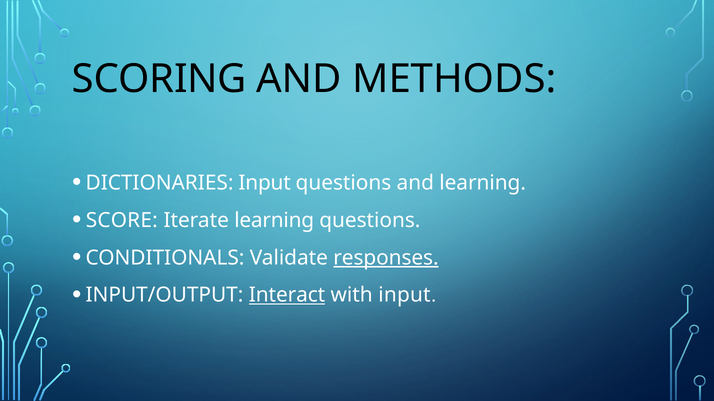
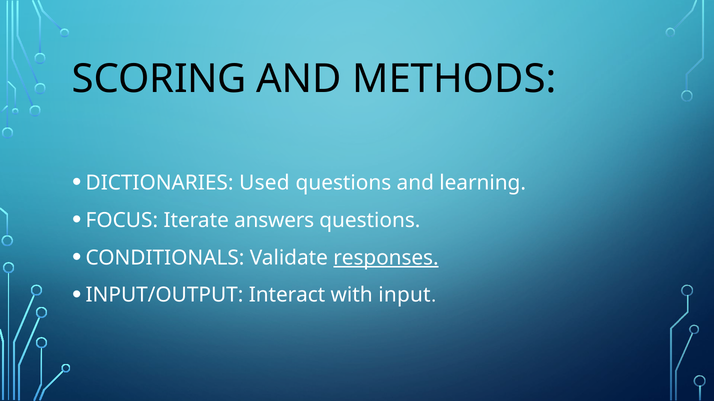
DICTIONARIES Input: Input -> Used
SCORE: SCORE -> FOCUS
Iterate learning: learning -> answers
Interact underline: present -> none
